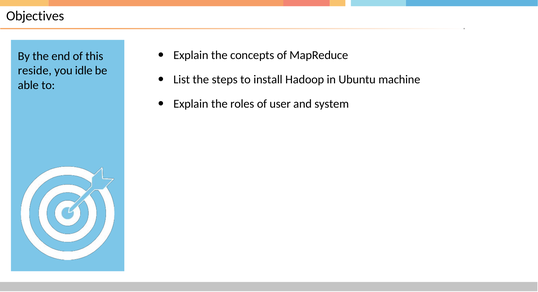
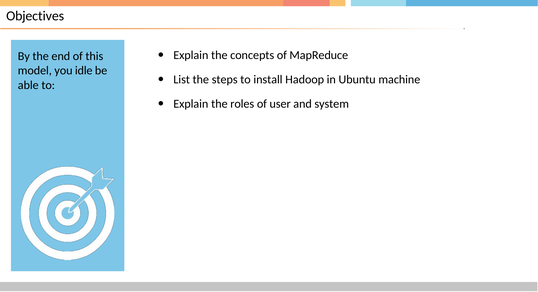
reside: reside -> model
